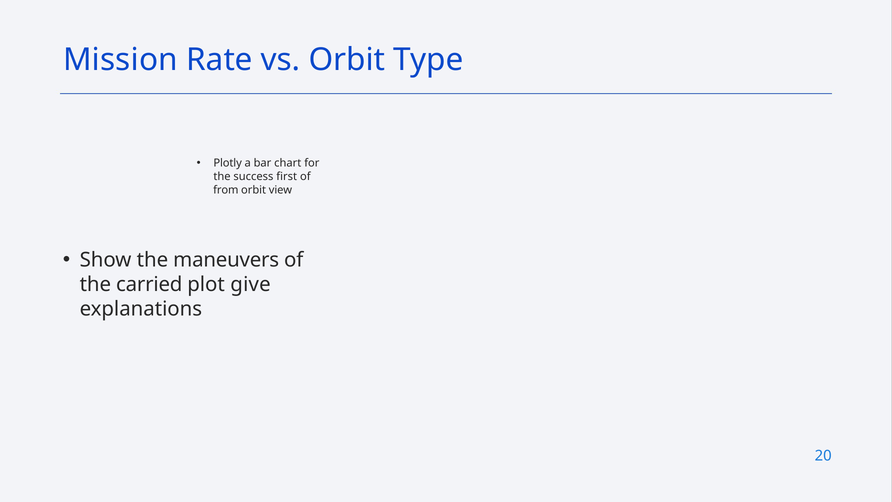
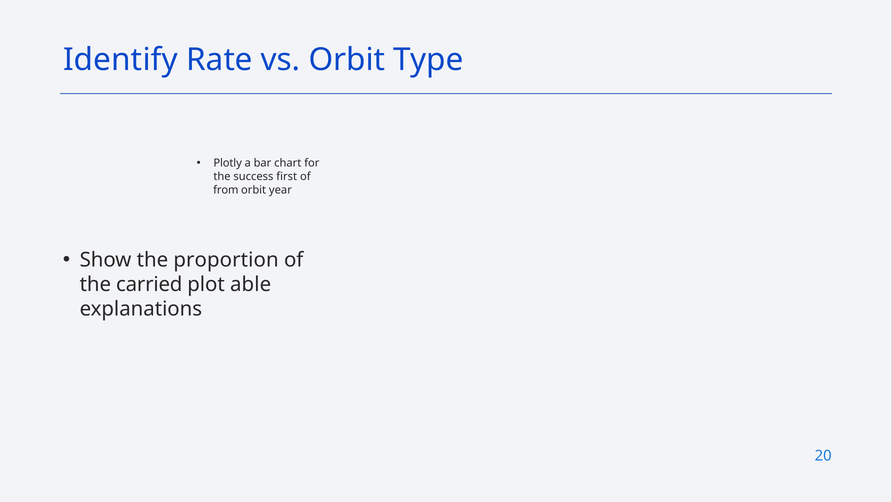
Mission: Mission -> Identify
view: view -> year
maneuvers: maneuvers -> proportion
give: give -> able
